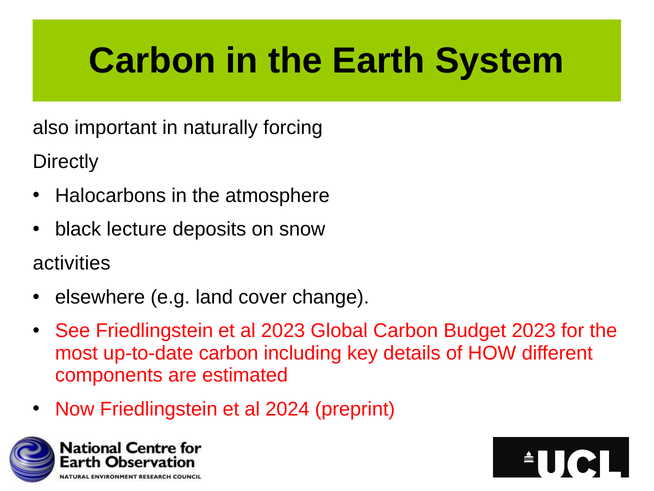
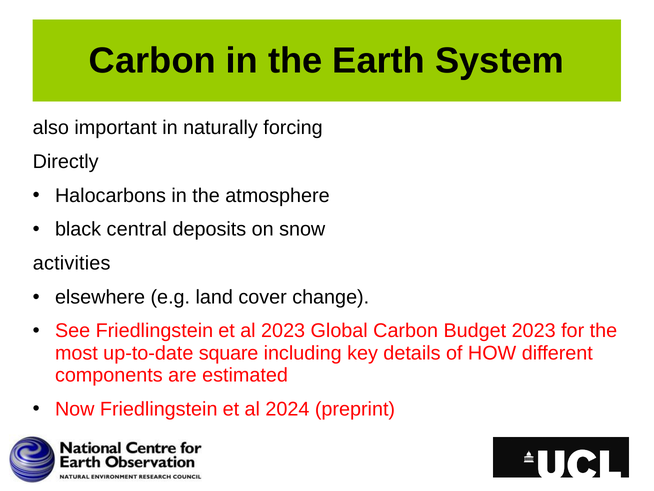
lecture: lecture -> central
up-to-date carbon: carbon -> square
